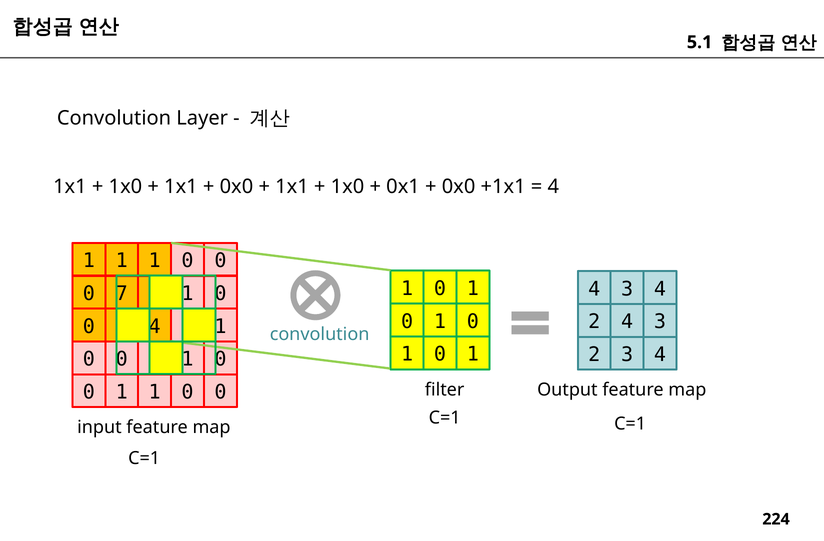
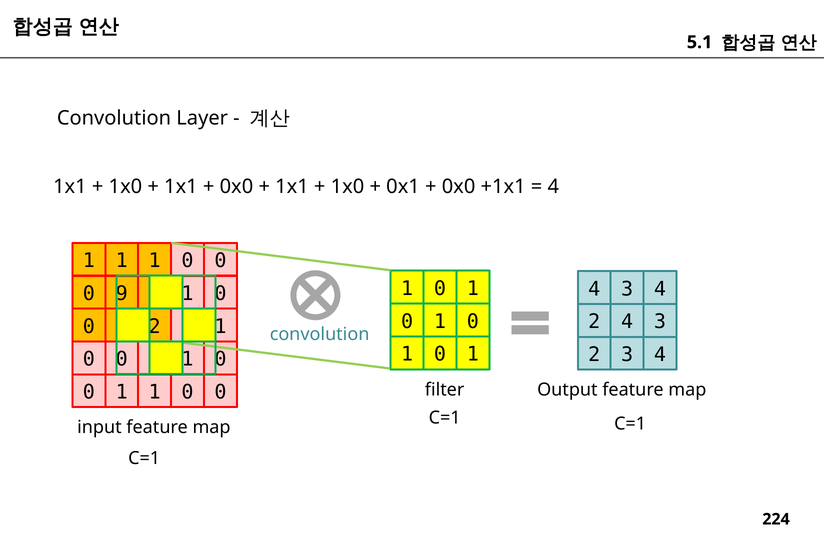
7: 7 -> 9
4 at (155, 327): 4 -> 2
